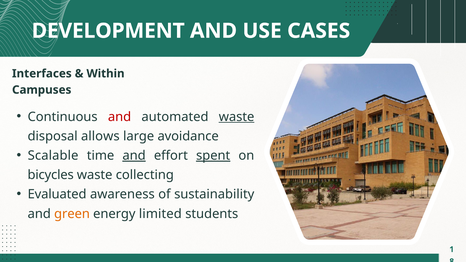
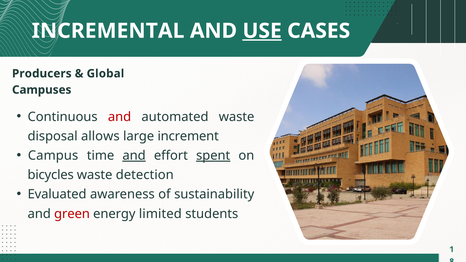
DEVELOPMENT: DEVELOPMENT -> INCREMENTAL
USE underline: none -> present
Interfaces: Interfaces -> Producers
Within: Within -> Global
waste at (237, 117) underline: present -> none
avoidance: avoidance -> increment
Scalable: Scalable -> Campus
collecting: collecting -> detection
green colour: orange -> red
